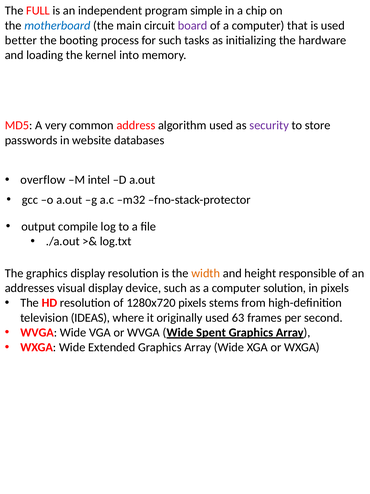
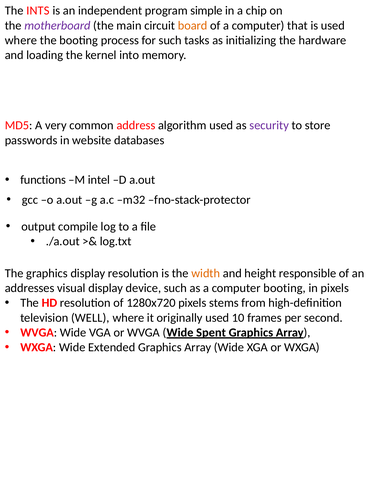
FULL: FULL -> INTS
motherboard colour: blue -> purple
board colour: purple -> orange
better at (21, 40): better -> where
overflow: overflow -> functions
computer solution: solution -> booting
IDEAS: IDEAS -> WELL
63: 63 -> 10
